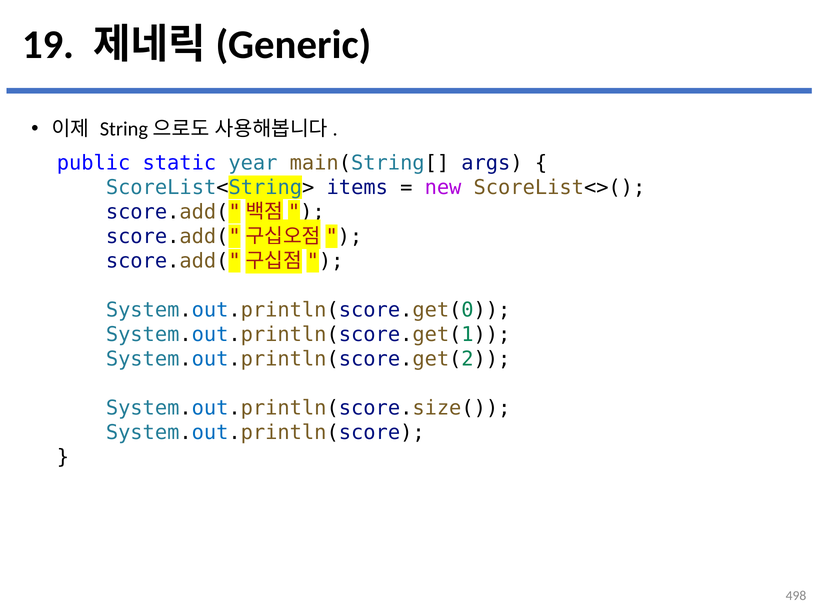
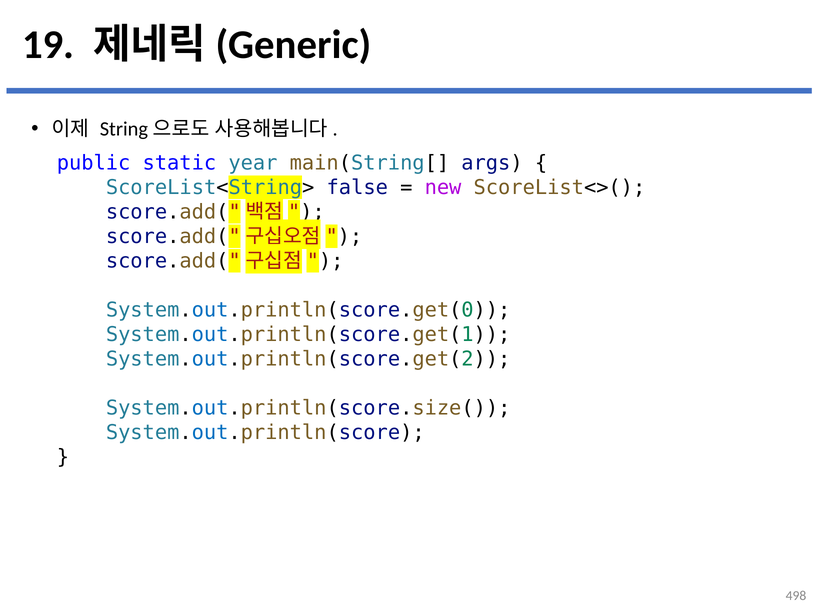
items: items -> false
